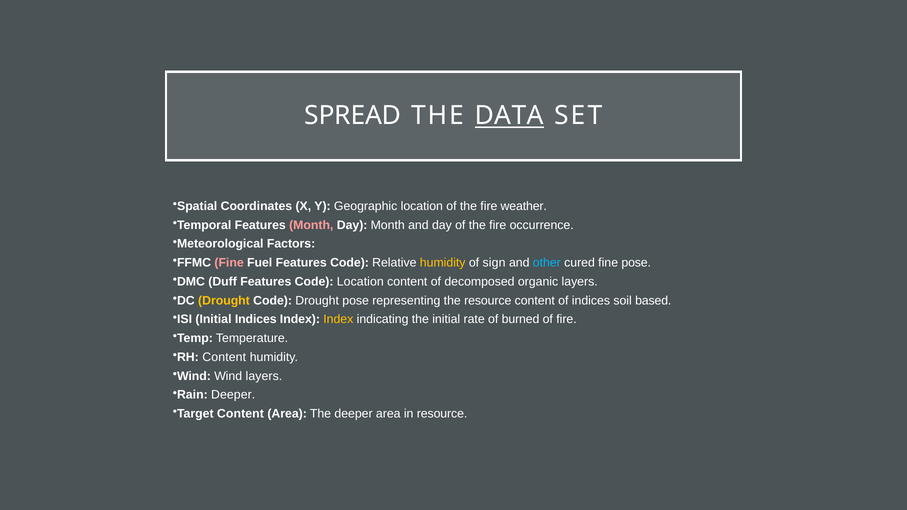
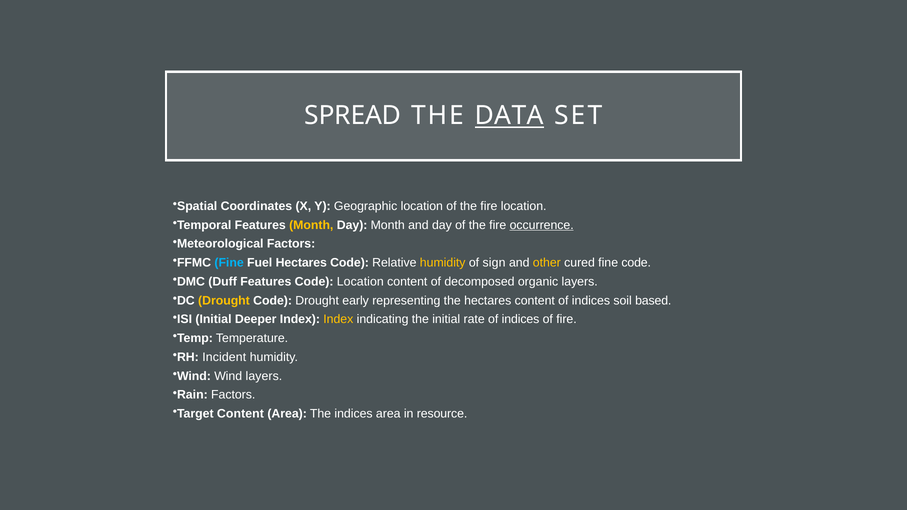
fire weather: weather -> location
Month at (311, 225) colour: pink -> yellow
occurrence underline: none -> present
Fine at (229, 263) colour: pink -> light blue
Fuel Features: Features -> Hectares
other colour: light blue -> yellow
fine pose: pose -> code
Drought pose: pose -> early
the resource: resource -> hectares
Initial Indices: Indices -> Deeper
rate of burned: burned -> indices
RH Content: Content -> Incident
Rain Deeper: Deeper -> Factors
The deeper: deeper -> indices
